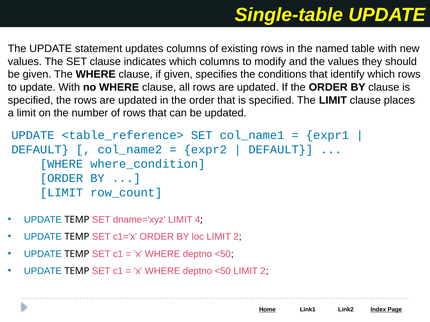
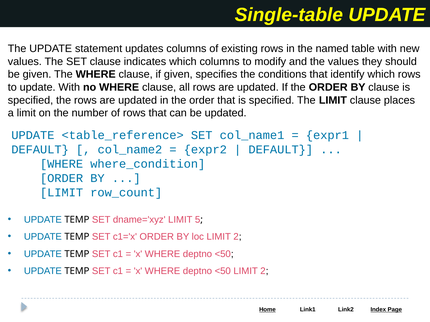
4: 4 -> 5
